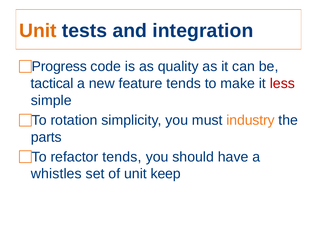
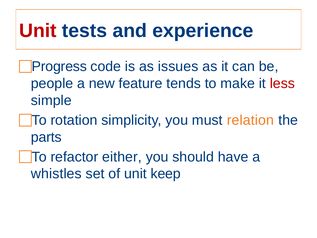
Unit at (38, 31) colour: orange -> red
integration: integration -> experience
quality: quality -> issues
tactical: tactical -> people
industry: industry -> relation
refactor tends: tends -> either
